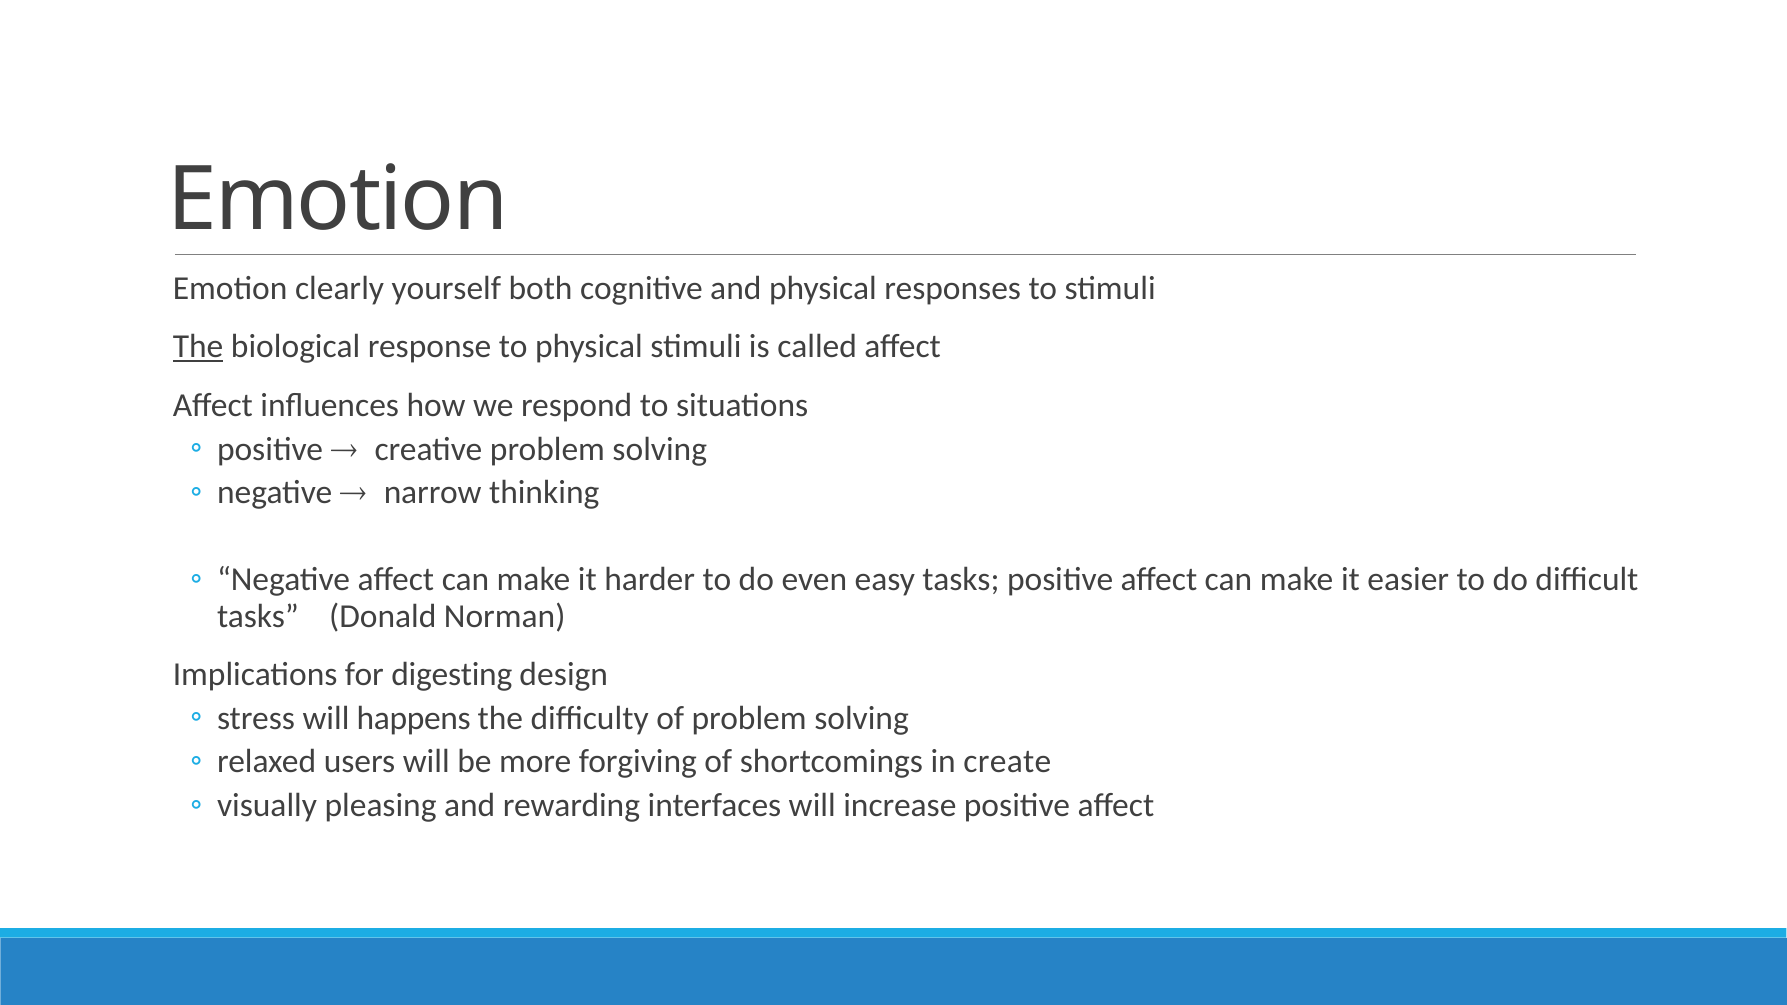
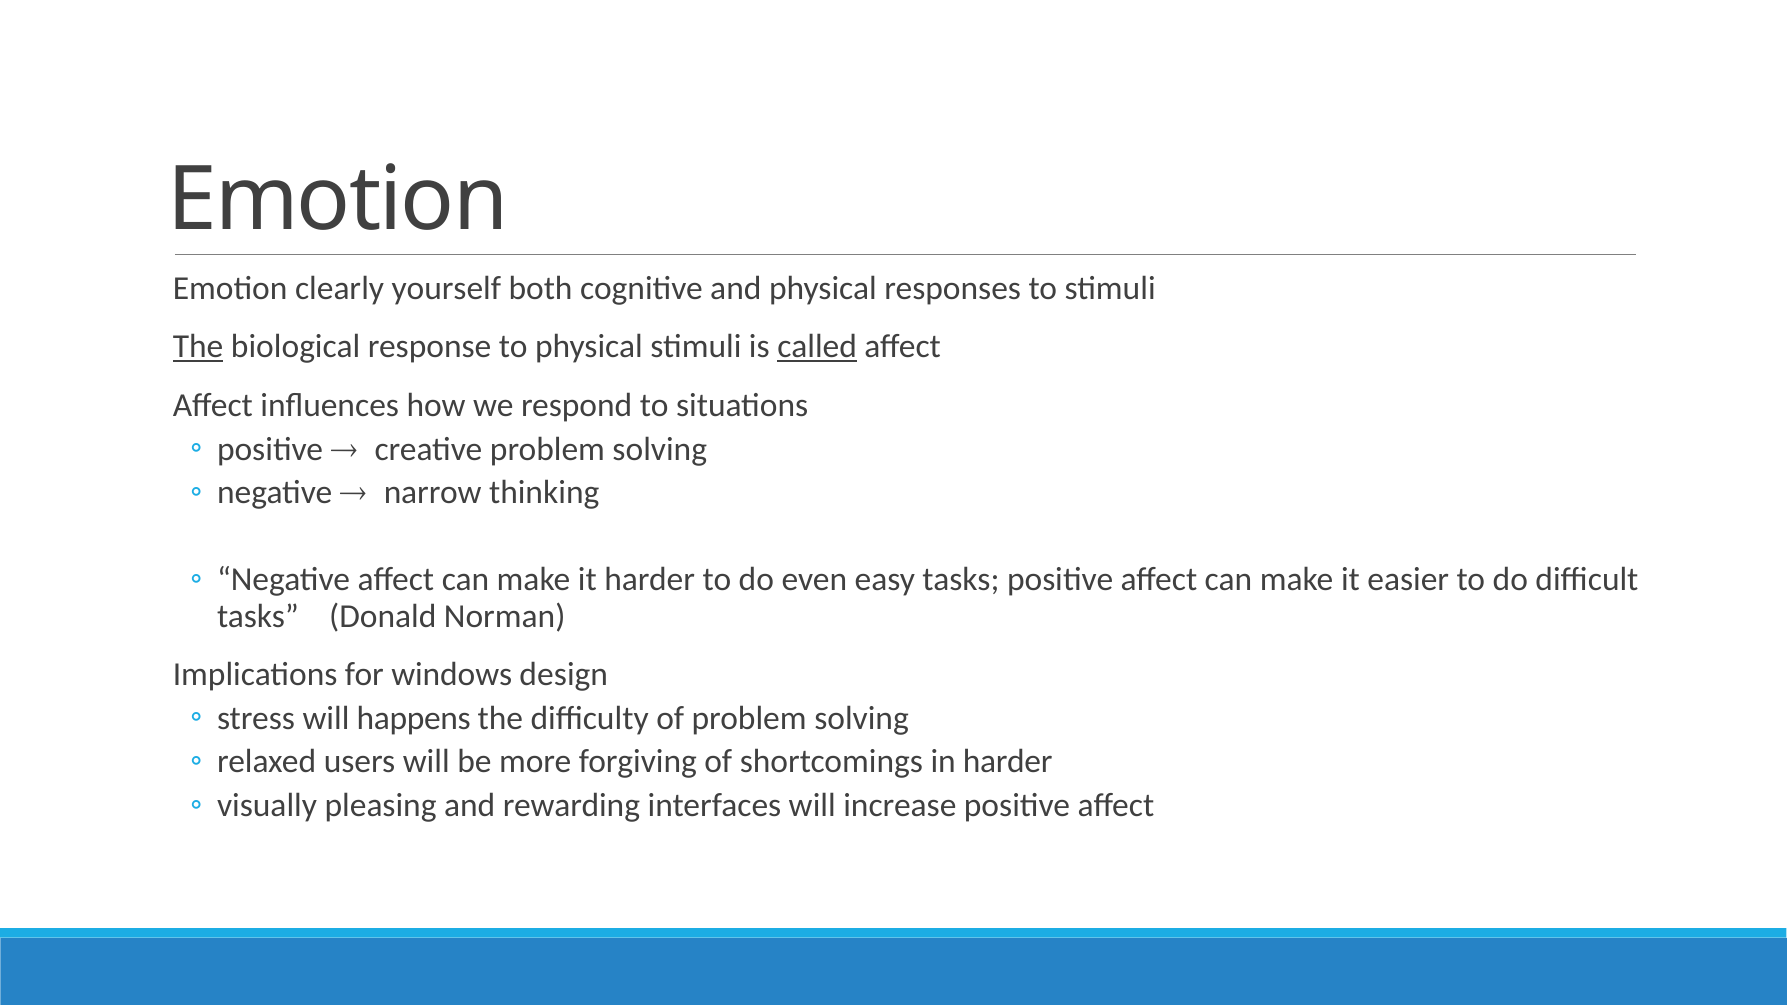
called underline: none -> present
digesting: digesting -> windows
in create: create -> harder
